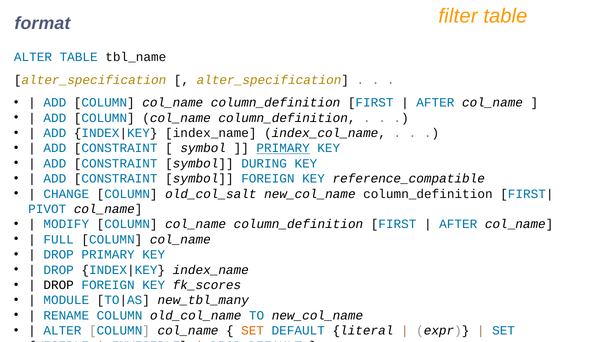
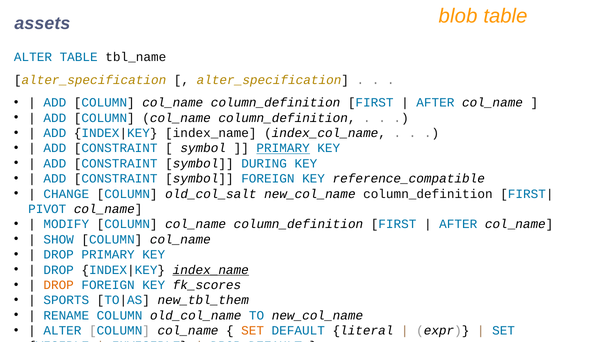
filter: filter -> blob
format: format -> assets
FULL: FULL -> SHOW
index_name at (211, 270) underline: none -> present
DROP at (59, 285) colour: black -> orange
MODULE: MODULE -> SPORTS
new_tbl_many: new_tbl_many -> new_tbl_them
